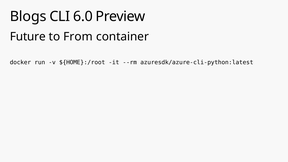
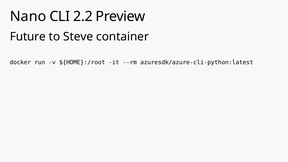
Blogs: Blogs -> Nano
6.0: 6.0 -> 2.2
From: From -> Steve
